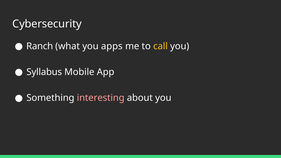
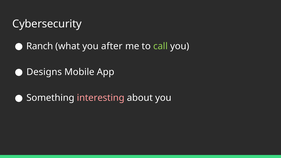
apps: apps -> after
call colour: yellow -> light green
Syllabus: Syllabus -> Designs
